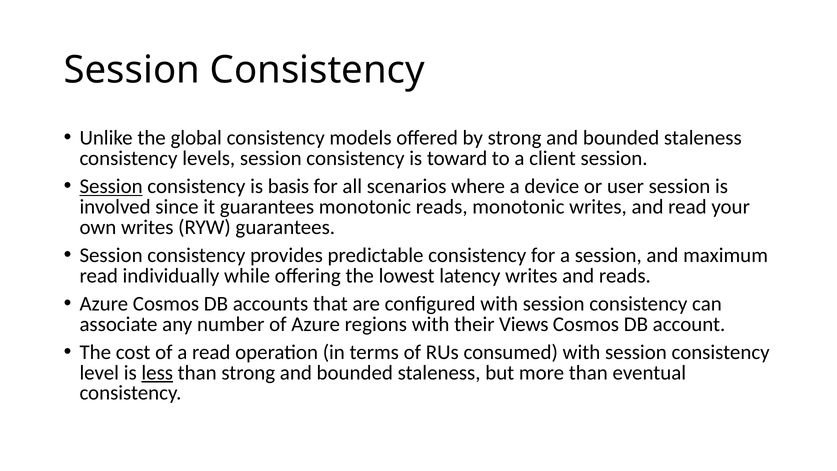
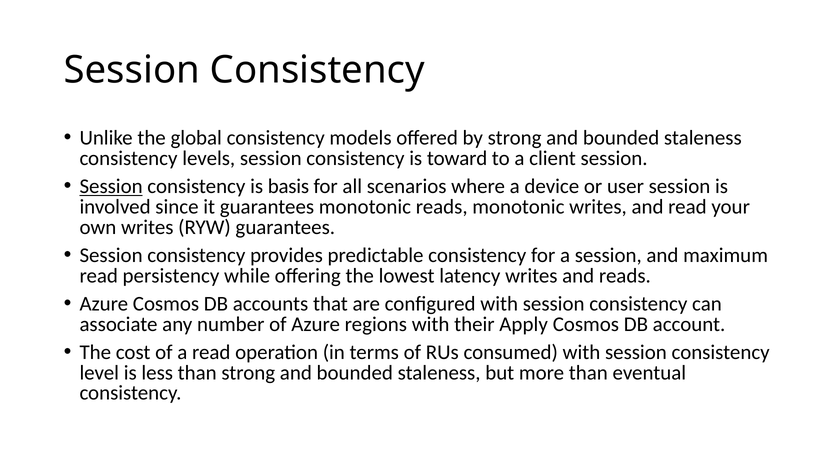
individually: individually -> persistency
Views: Views -> Apply
less underline: present -> none
